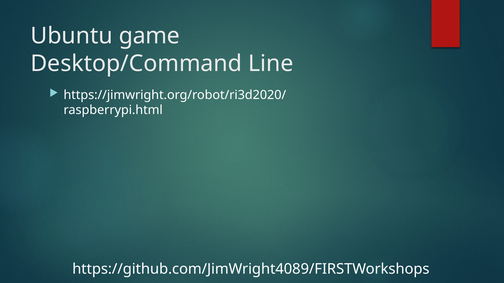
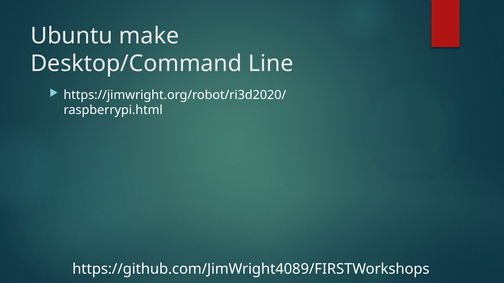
game: game -> make
